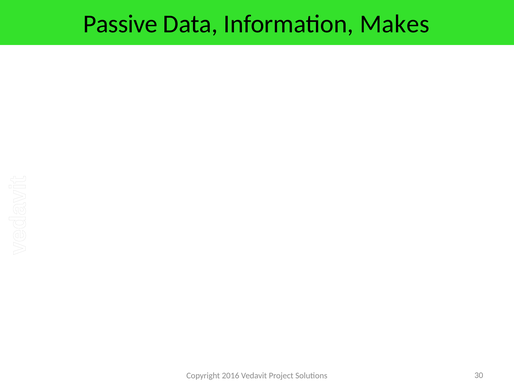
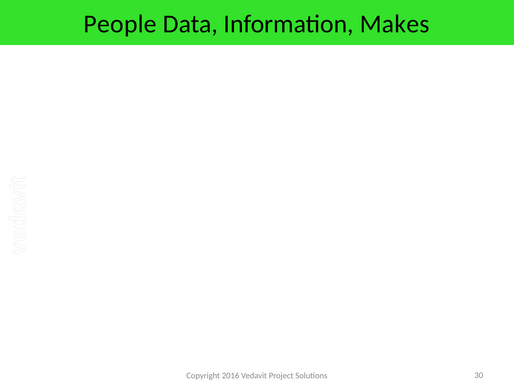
Passive: Passive -> People
